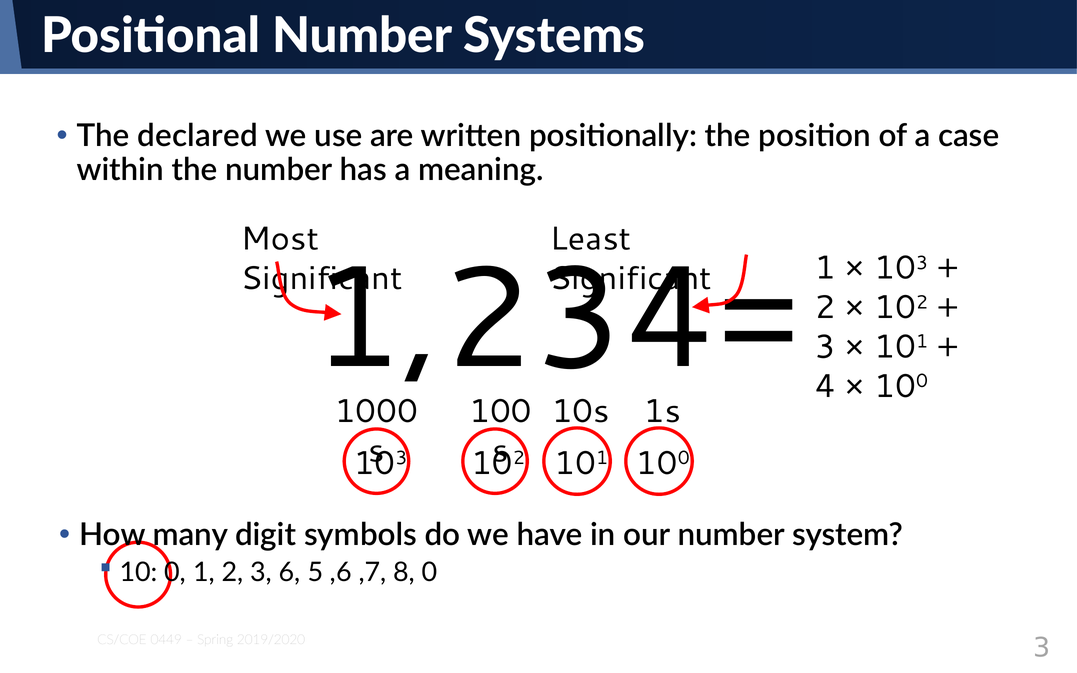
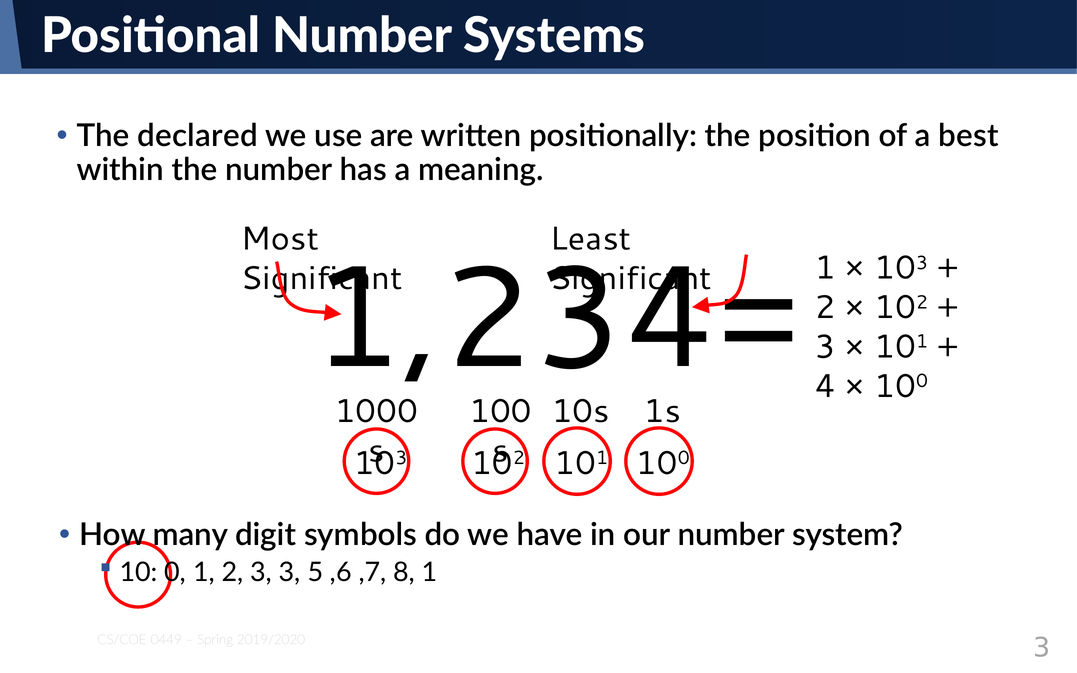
case: case -> best
3 6: 6 -> 3
8 0: 0 -> 1
